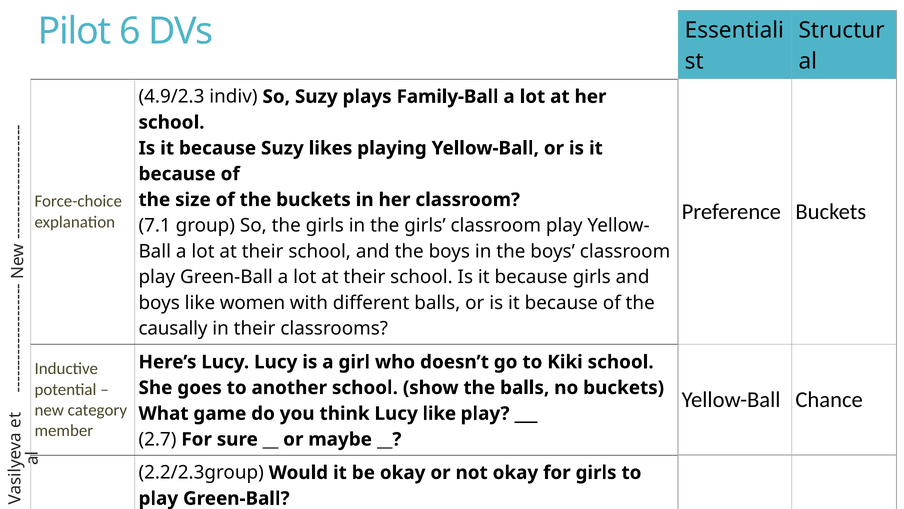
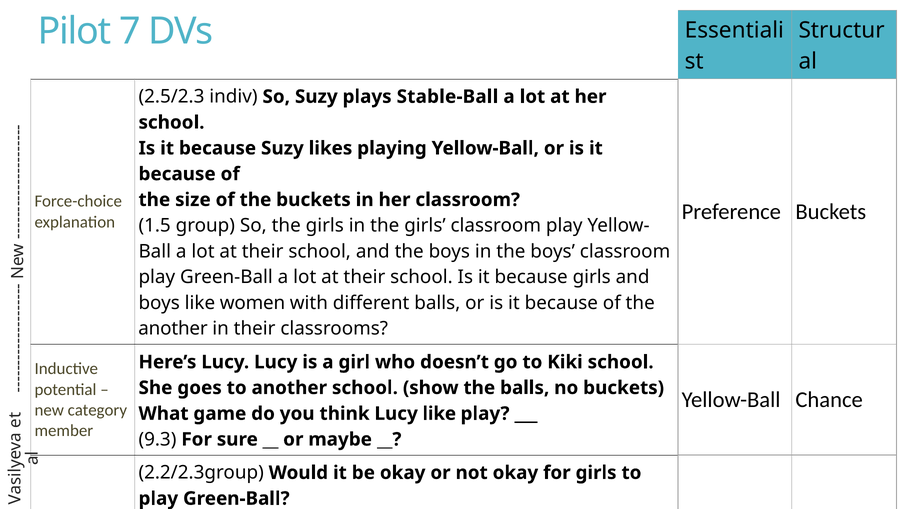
6: 6 -> 7
4.9/2.3: 4.9/2.3 -> 2.5/2.3
Family-Ball: Family-Ball -> Stable-Ball
7.1: 7.1 -> 1.5
causally at (173, 328): causally -> another
2.7: 2.7 -> 9.3
